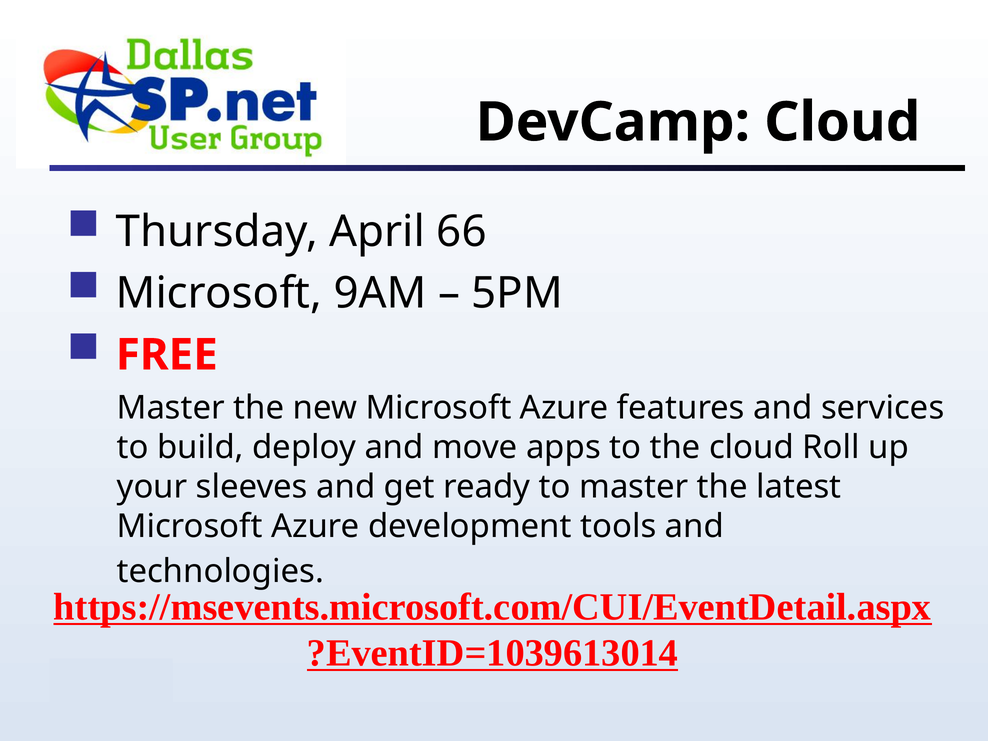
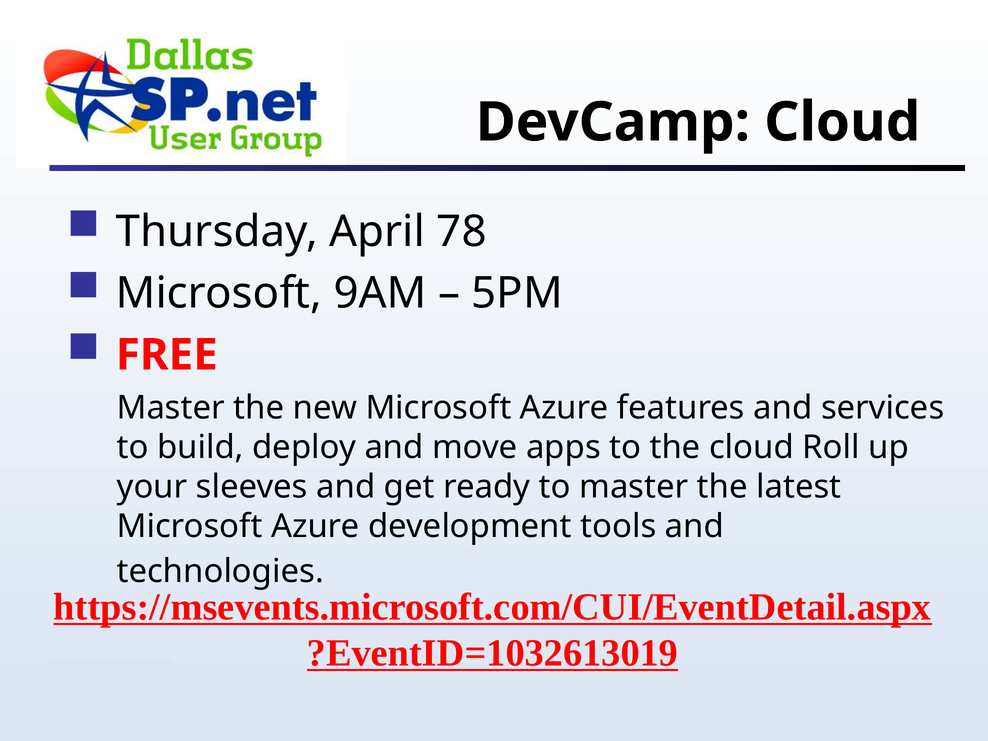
66: 66 -> 78
?EventID=1039613014: ?EventID=1039613014 -> ?EventID=1032613019
